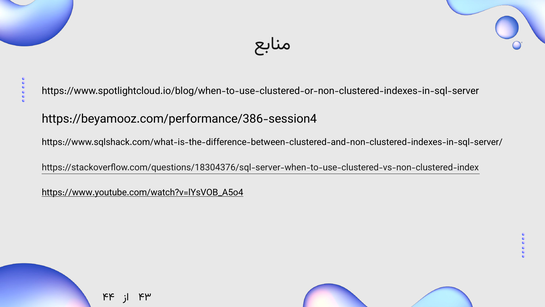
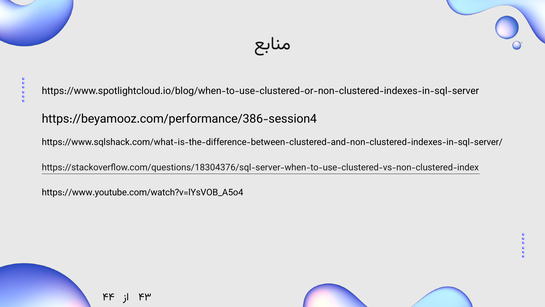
https://www.youtube.com/watch?v=lYsVOB_A5o4 underline: present -> none
